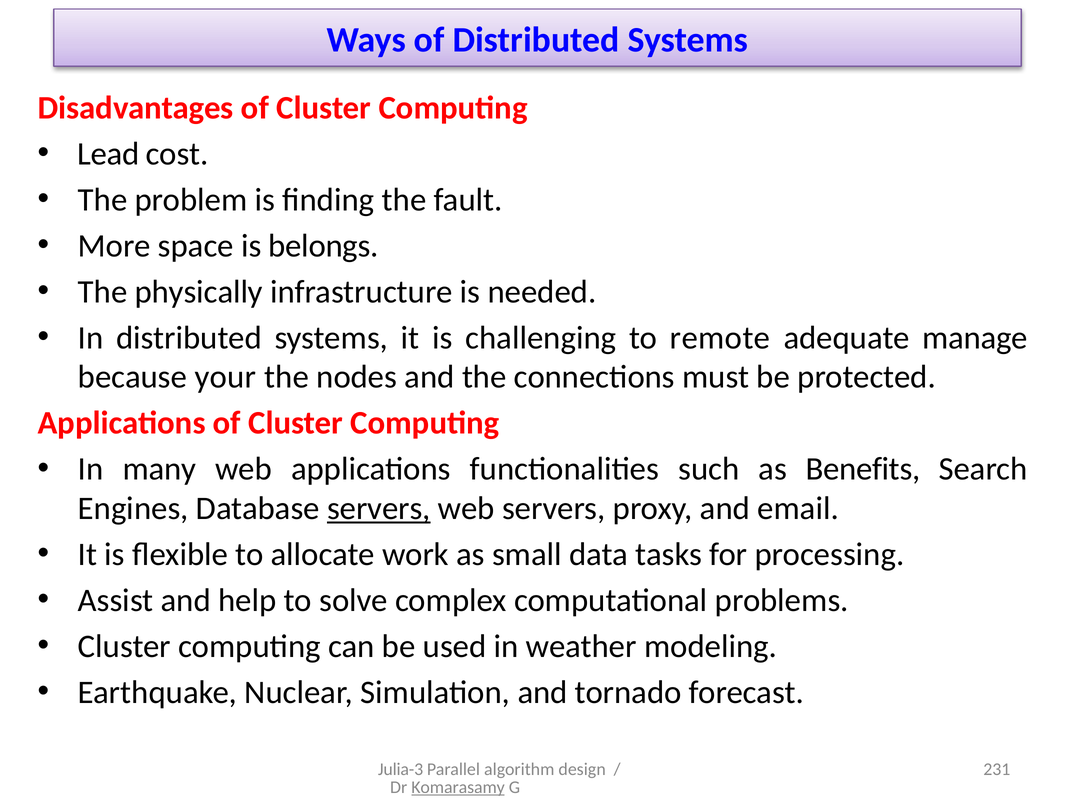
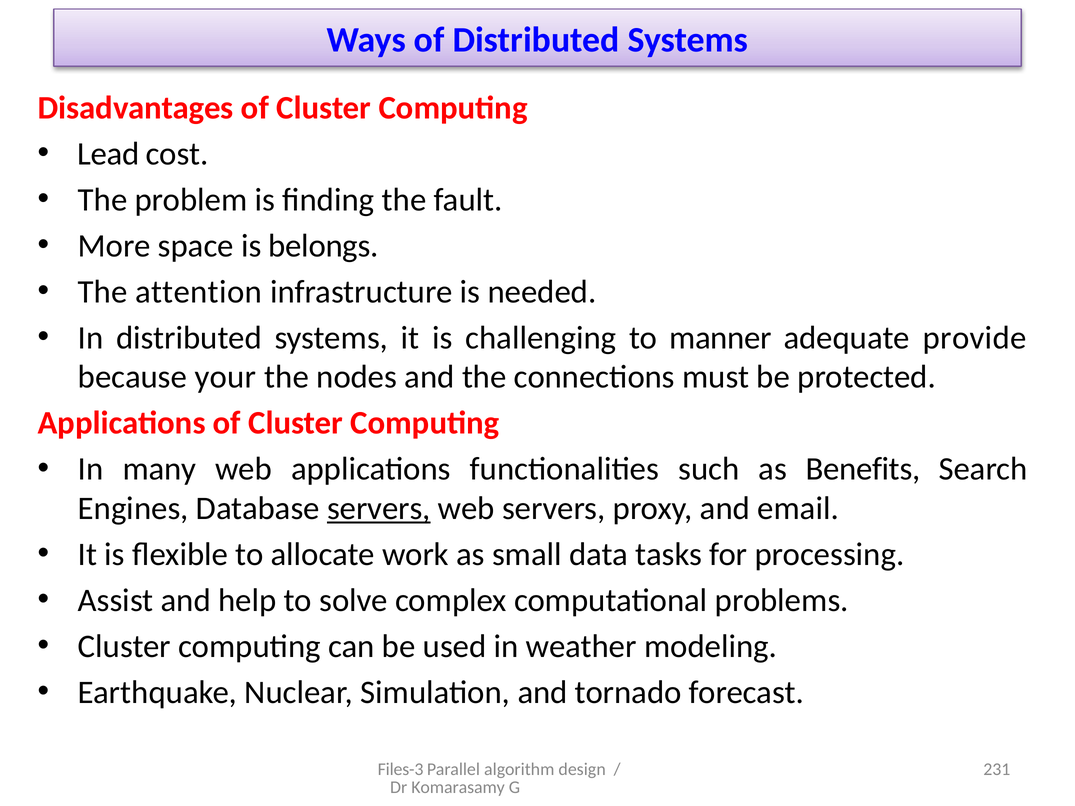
physically: physically -> attention
remote: remote -> manner
manage: manage -> provide
Julia-3: Julia-3 -> Files-3
Komarasamy underline: present -> none
